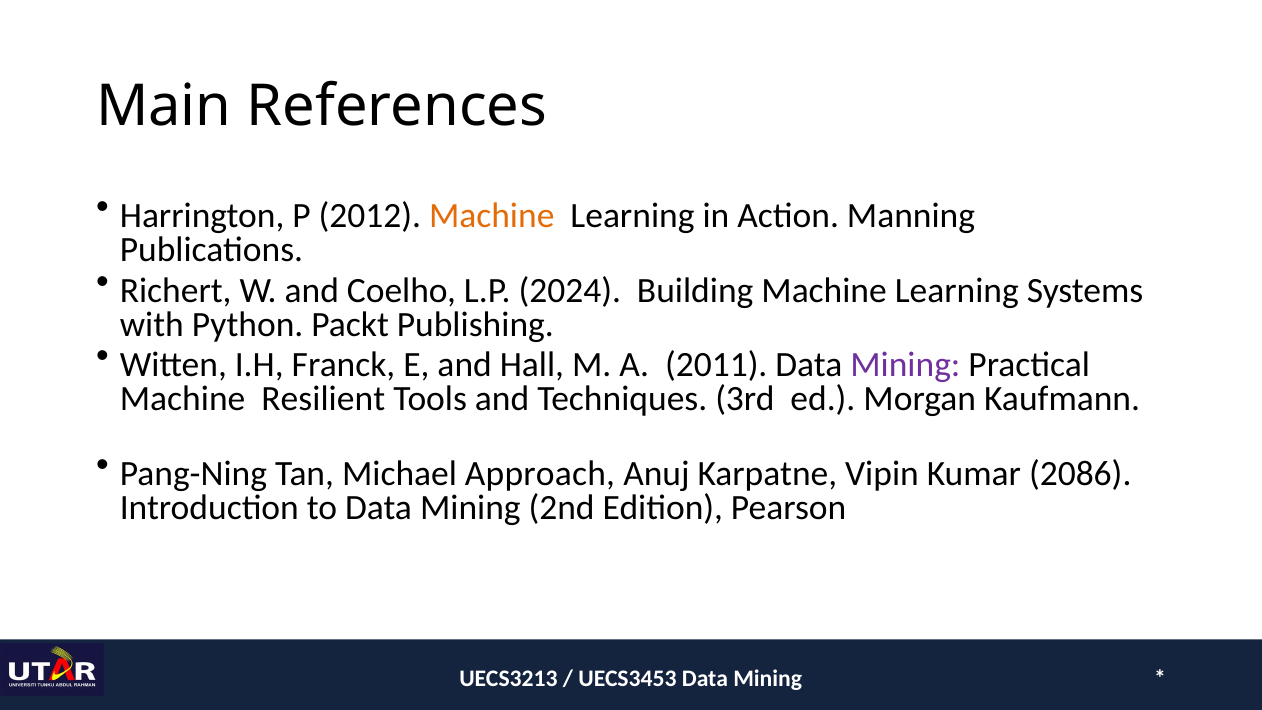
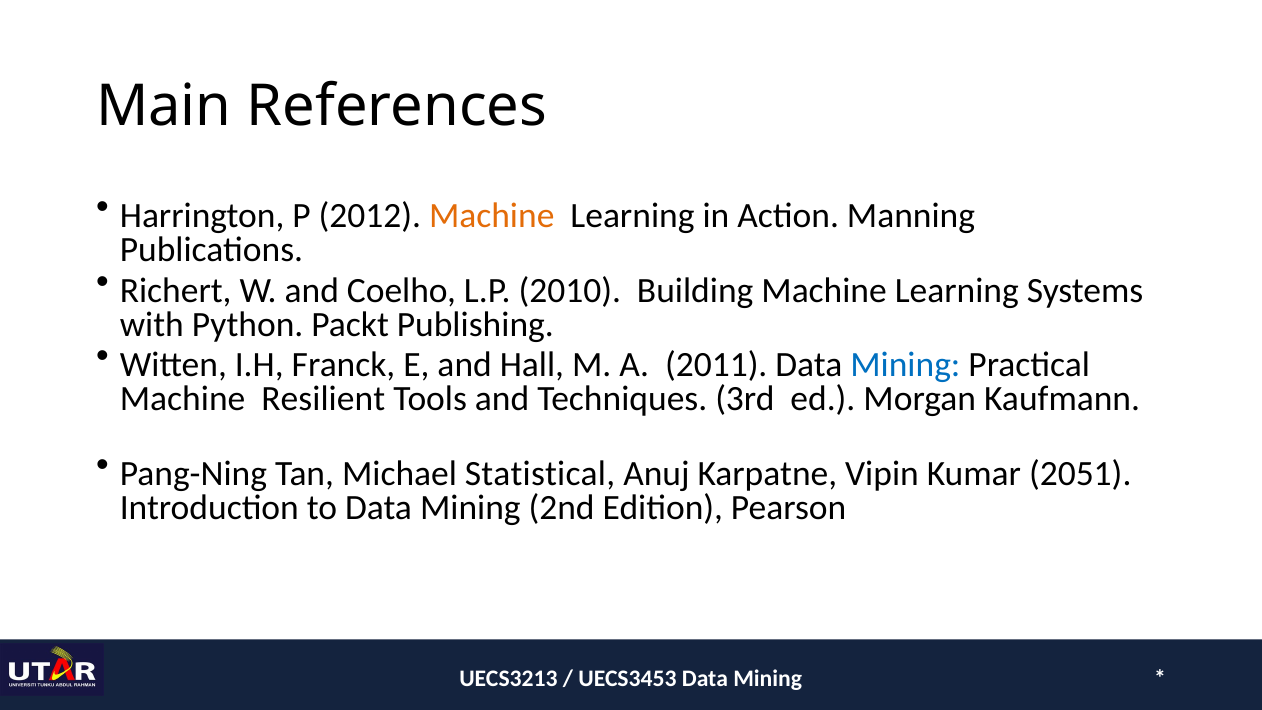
2024: 2024 -> 2010
Mining at (905, 365) colour: purple -> blue
Approach: Approach -> Statistical
2086: 2086 -> 2051
